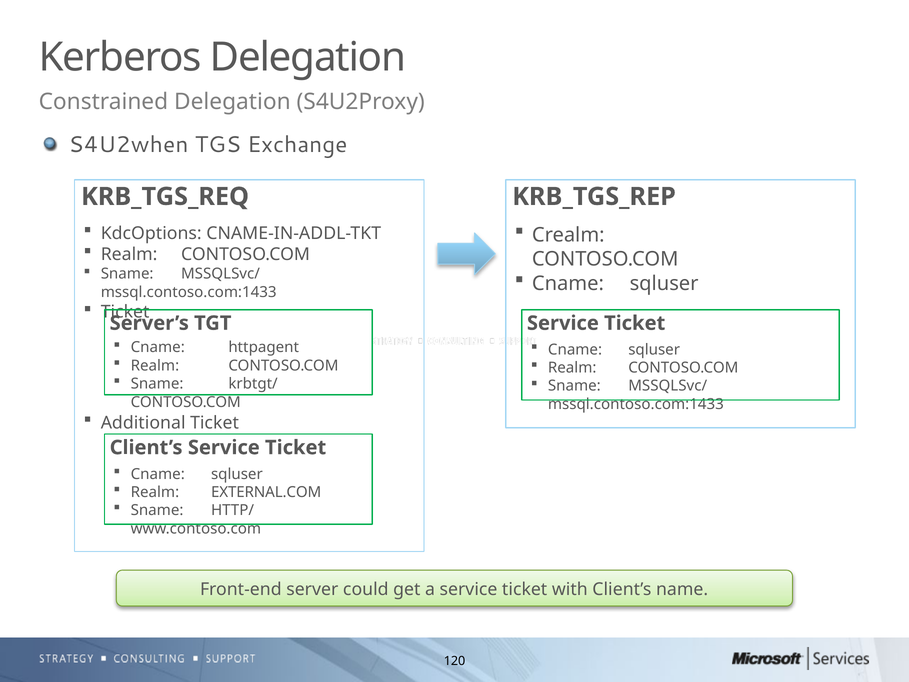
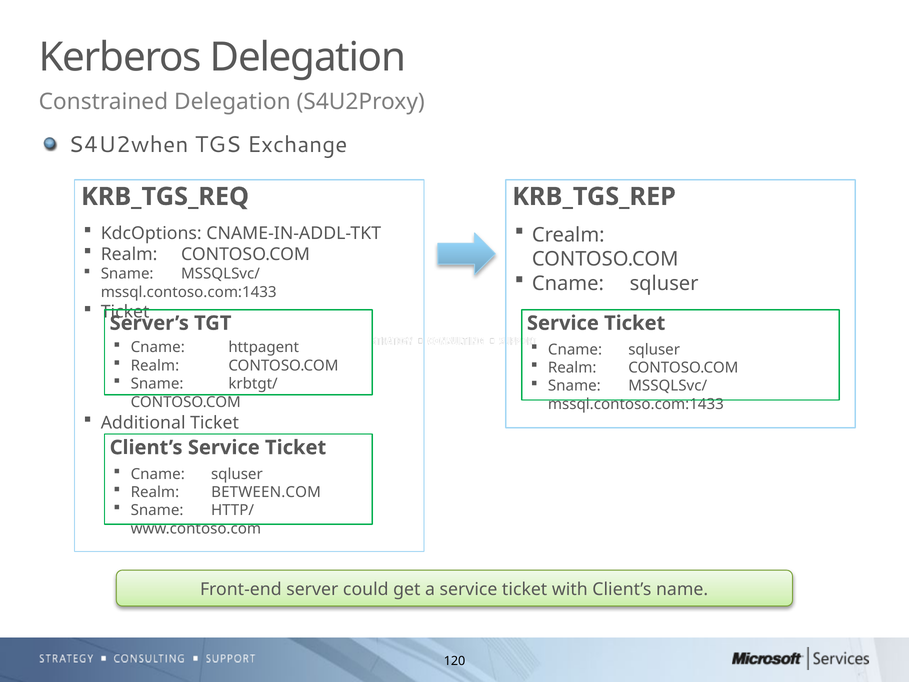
EXTERNAL.COM: EXTERNAL.COM -> BETWEEN.COM
